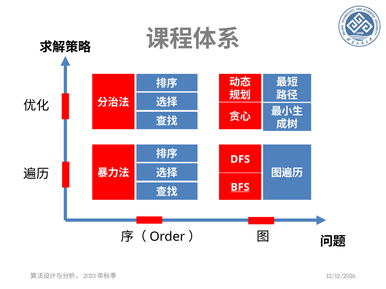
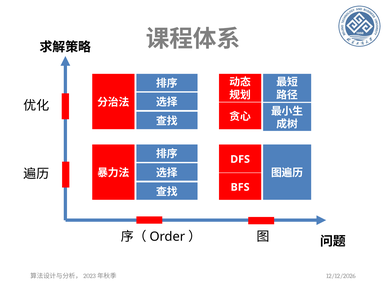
BFS underline: present -> none
